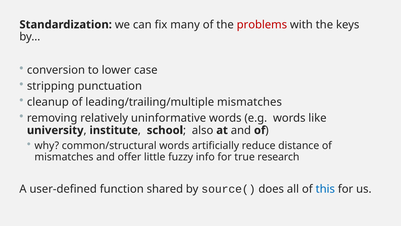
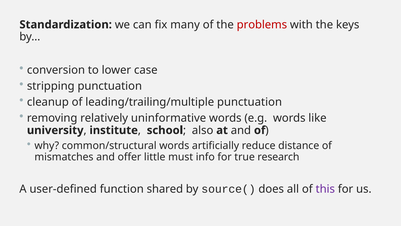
leading/trailing/multiple mismatches: mismatches -> punctuation
fuzzy: fuzzy -> must
this colour: blue -> purple
